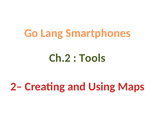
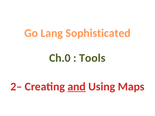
Smartphones: Smartphones -> Sophisticated
Ch.2: Ch.2 -> Ch.0
and underline: none -> present
